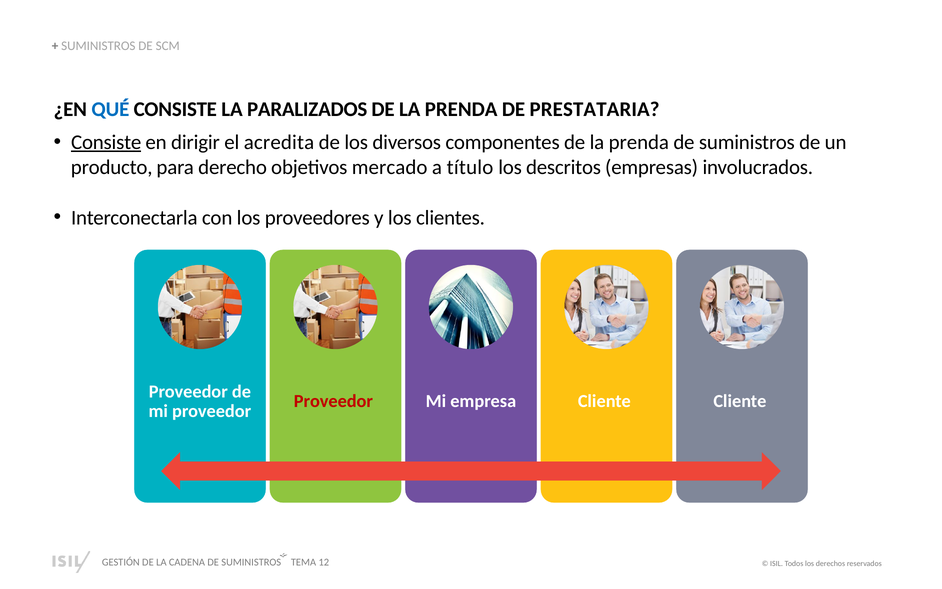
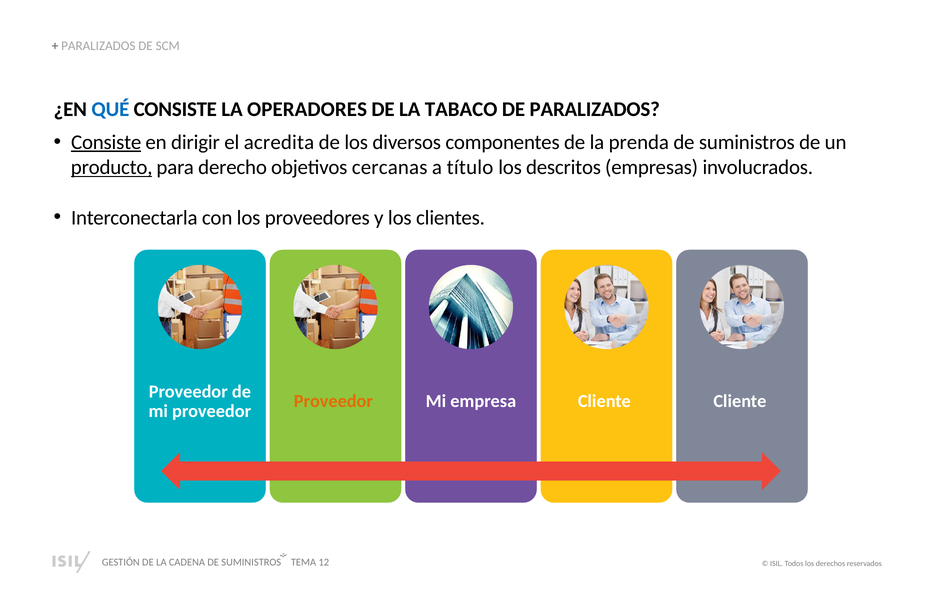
SUMINISTROS at (98, 46): SUMINISTROS -> PARALIZADOS
PARALIZADOS: PARALIZADOS -> OPERADORES
PRENDA at (461, 109): PRENDA -> TABACO
DE PRESTATARIA: PRESTATARIA -> PARALIZADOS
producto underline: none -> present
mercado: mercado -> cercanas
Proveedor at (333, 401) colour: red -> orange
